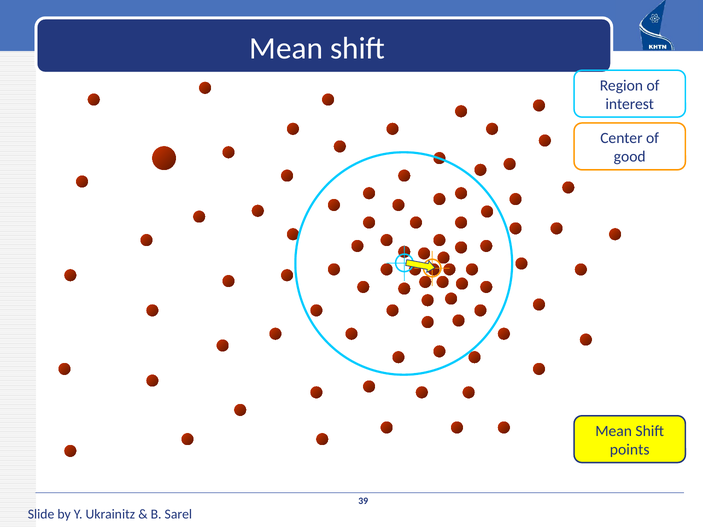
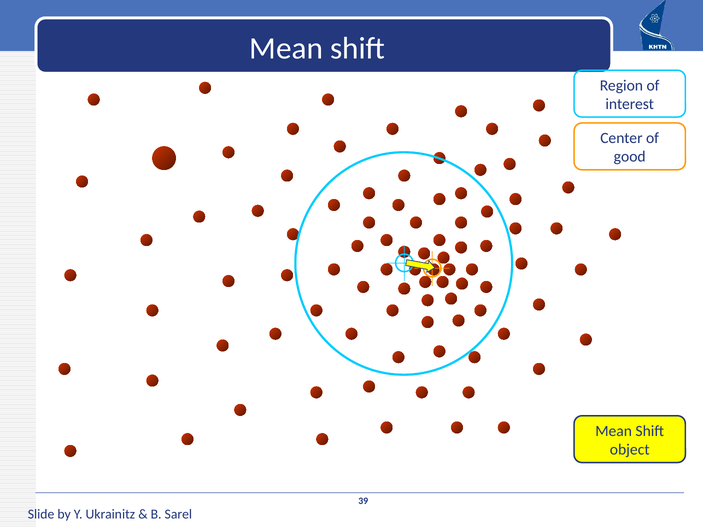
points: points -> object
